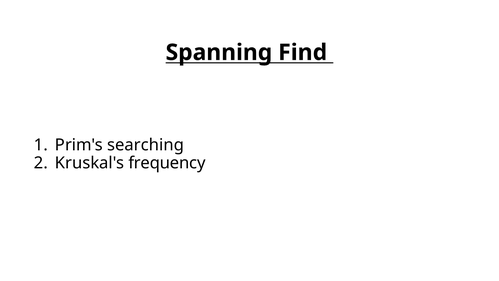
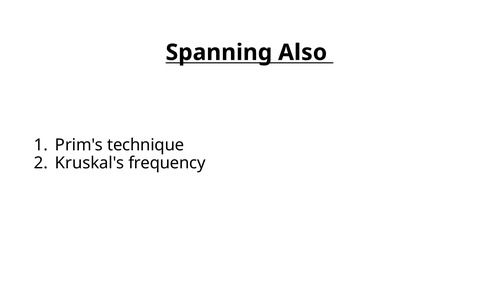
Find: Find -> Also
searching: searching -> technique
